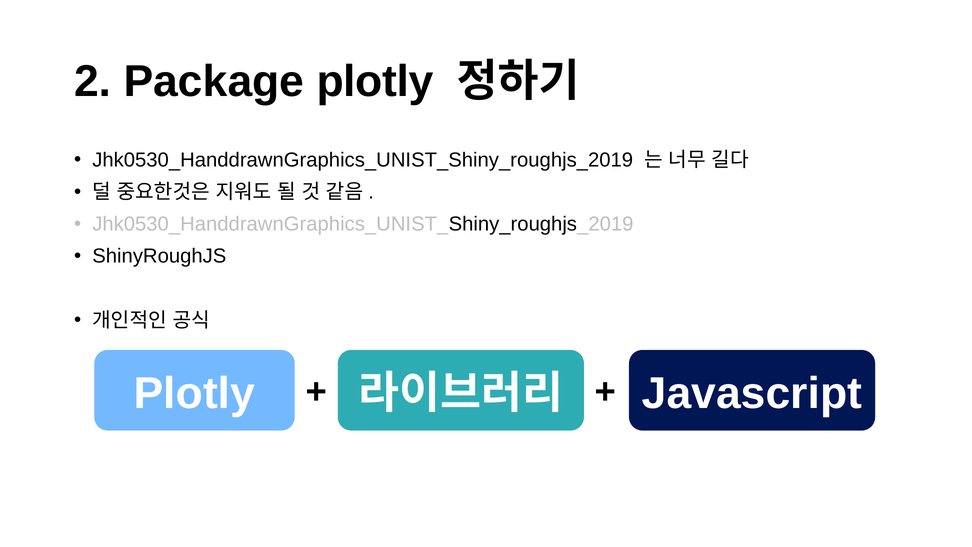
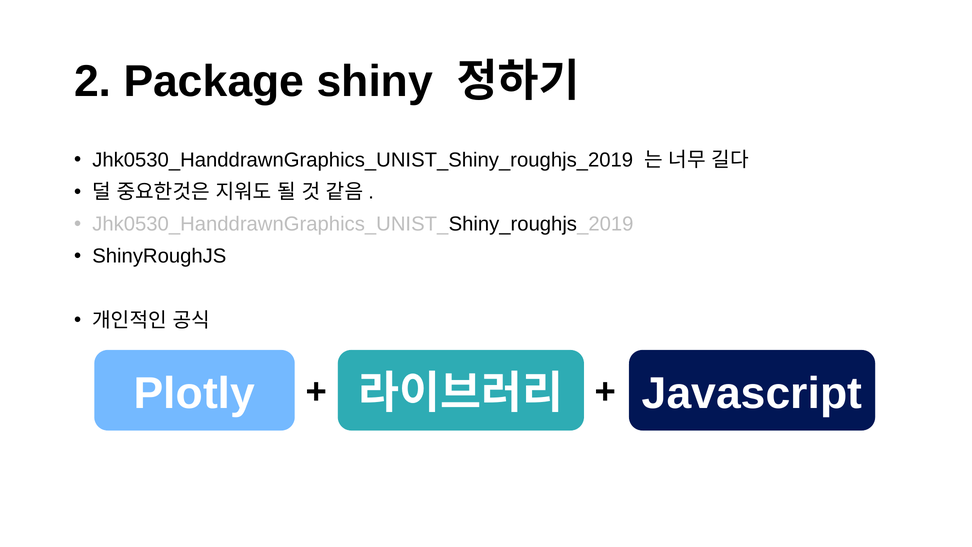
Package plotly: plotly -> shiny
